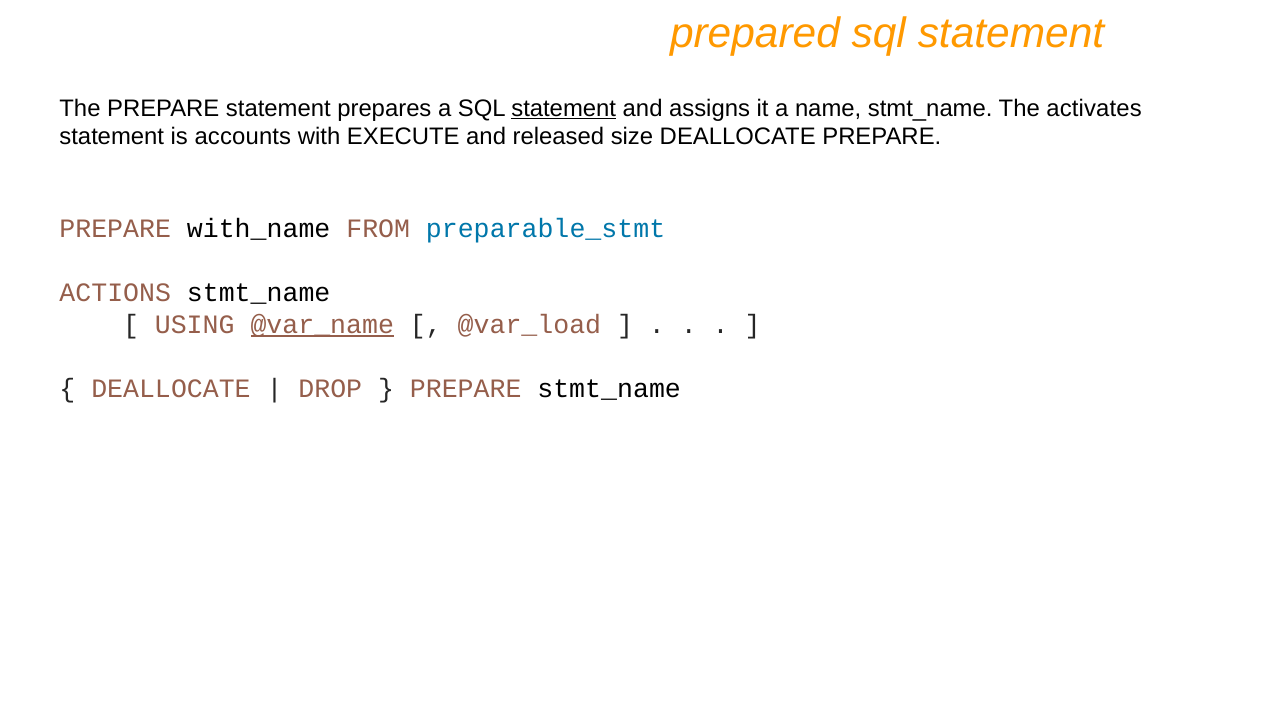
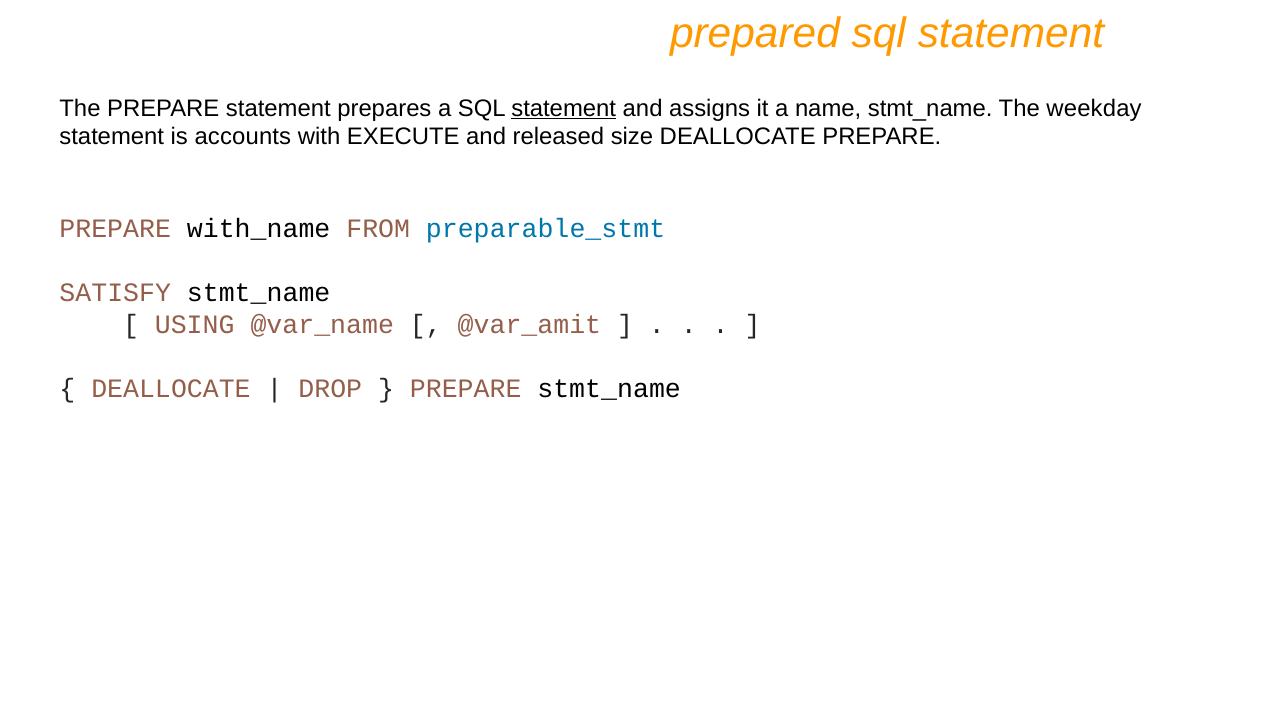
activates: activates -> weekday
ACTIONS: ACTIONS -> SATISFY
@var_name underline: present -> none
@var_load: @var_load -> @var_amit
